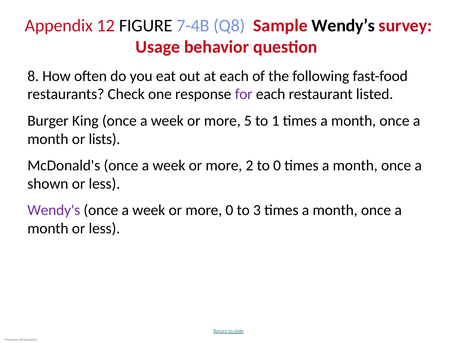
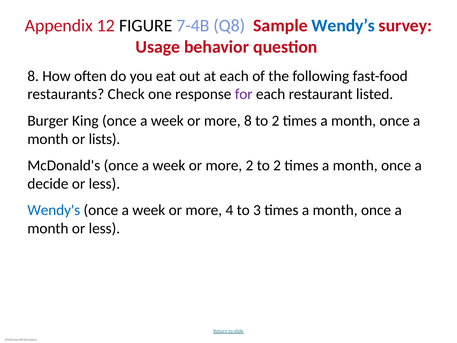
Wendy’s colour: black -> blue
more 5: 5 -> 8
1 at (275, 121): 1 -> 2
2 to 0: 0 -> 2
shown: shown -> decide
Wendy's colour: purple -> blue
more 0: 0 -> 4
